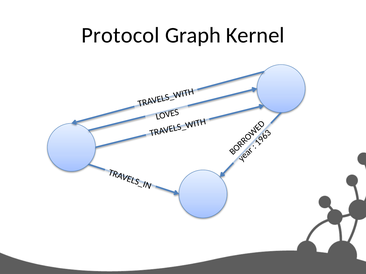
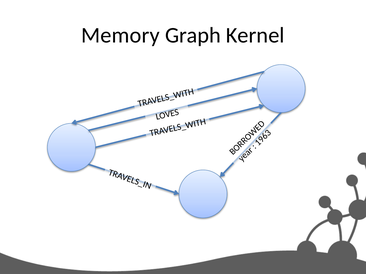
Protocol: Protocol -> Memory
